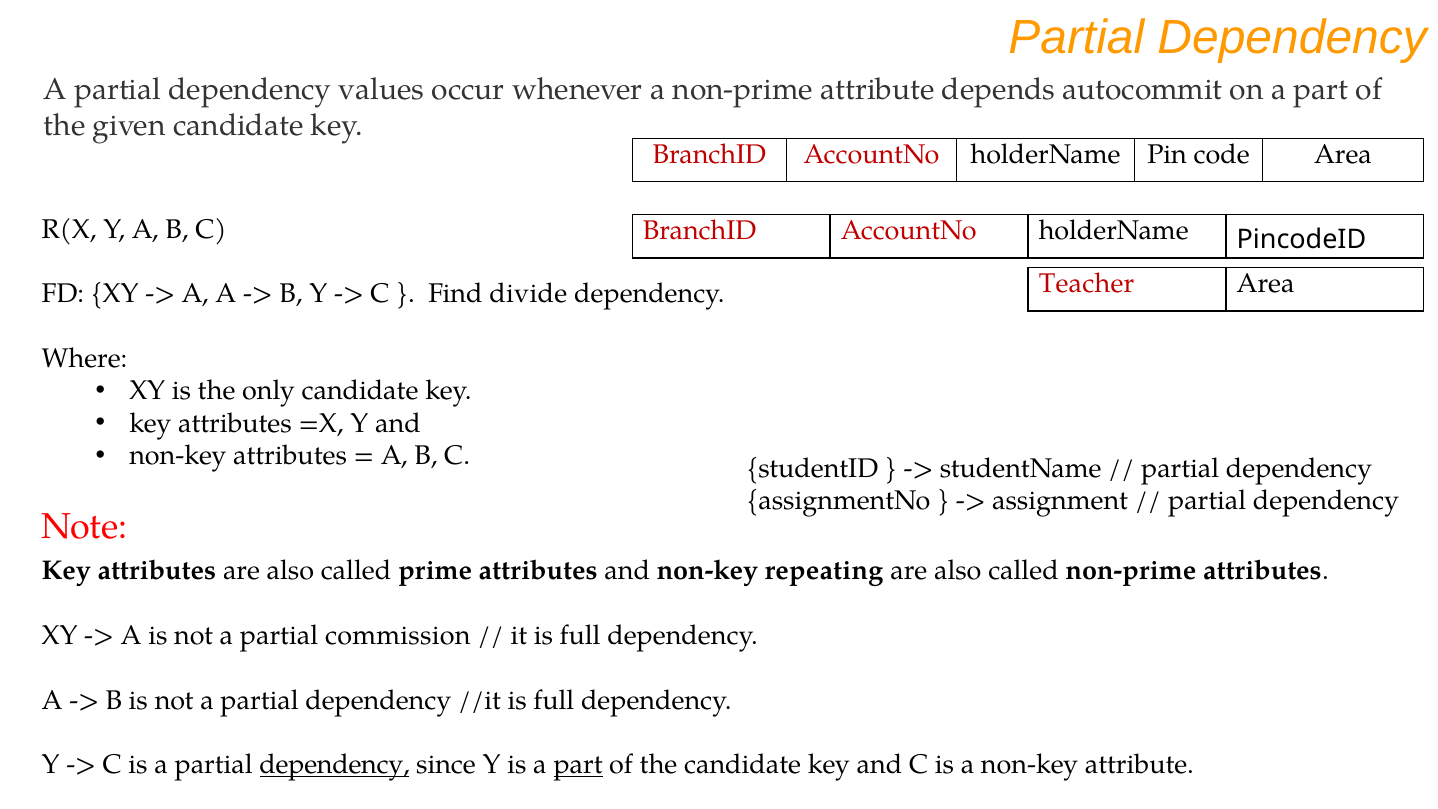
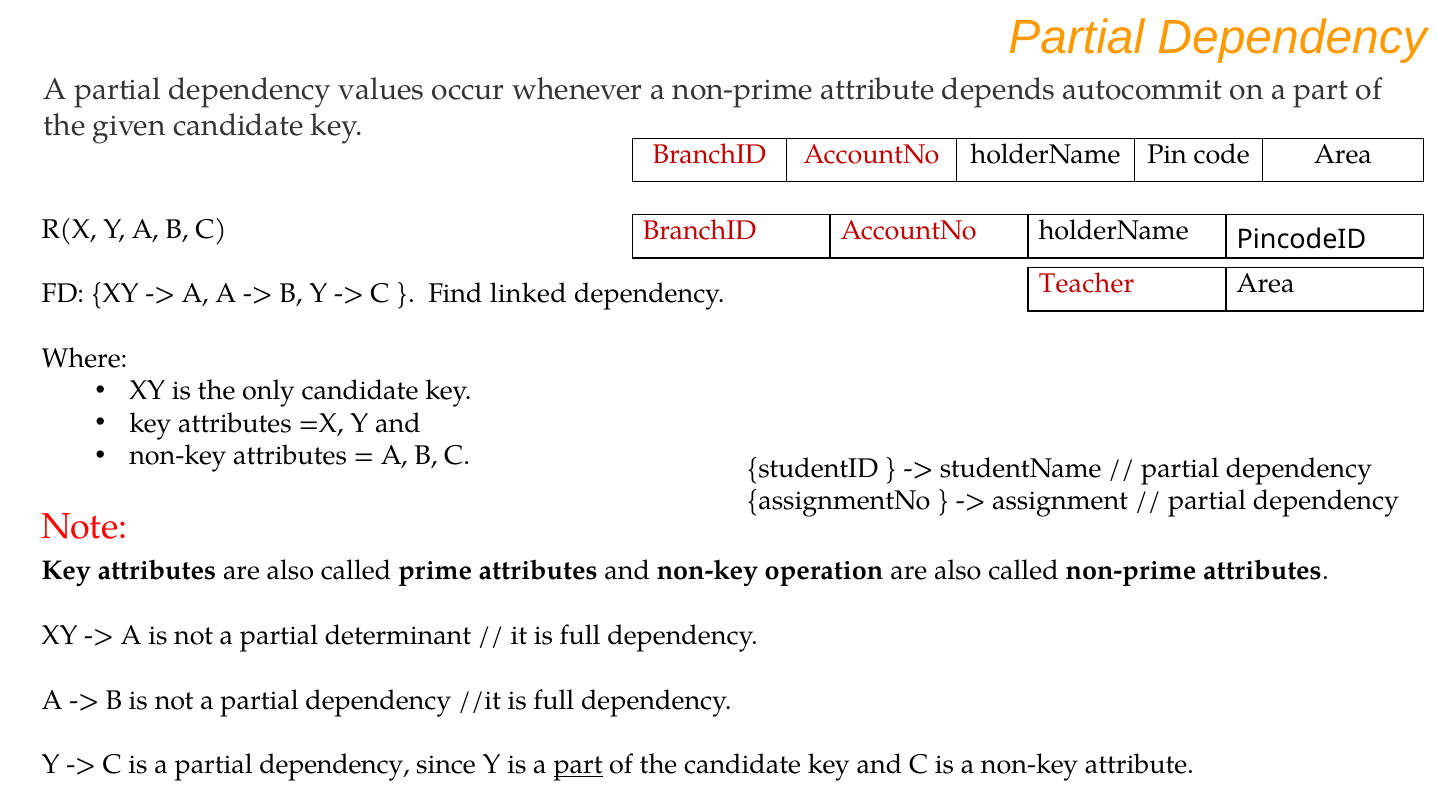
divide: divide -> linked
repeating: repeating -> operation
commission: commission -> determinant
dependency at (335, 765) underline: present -> none
